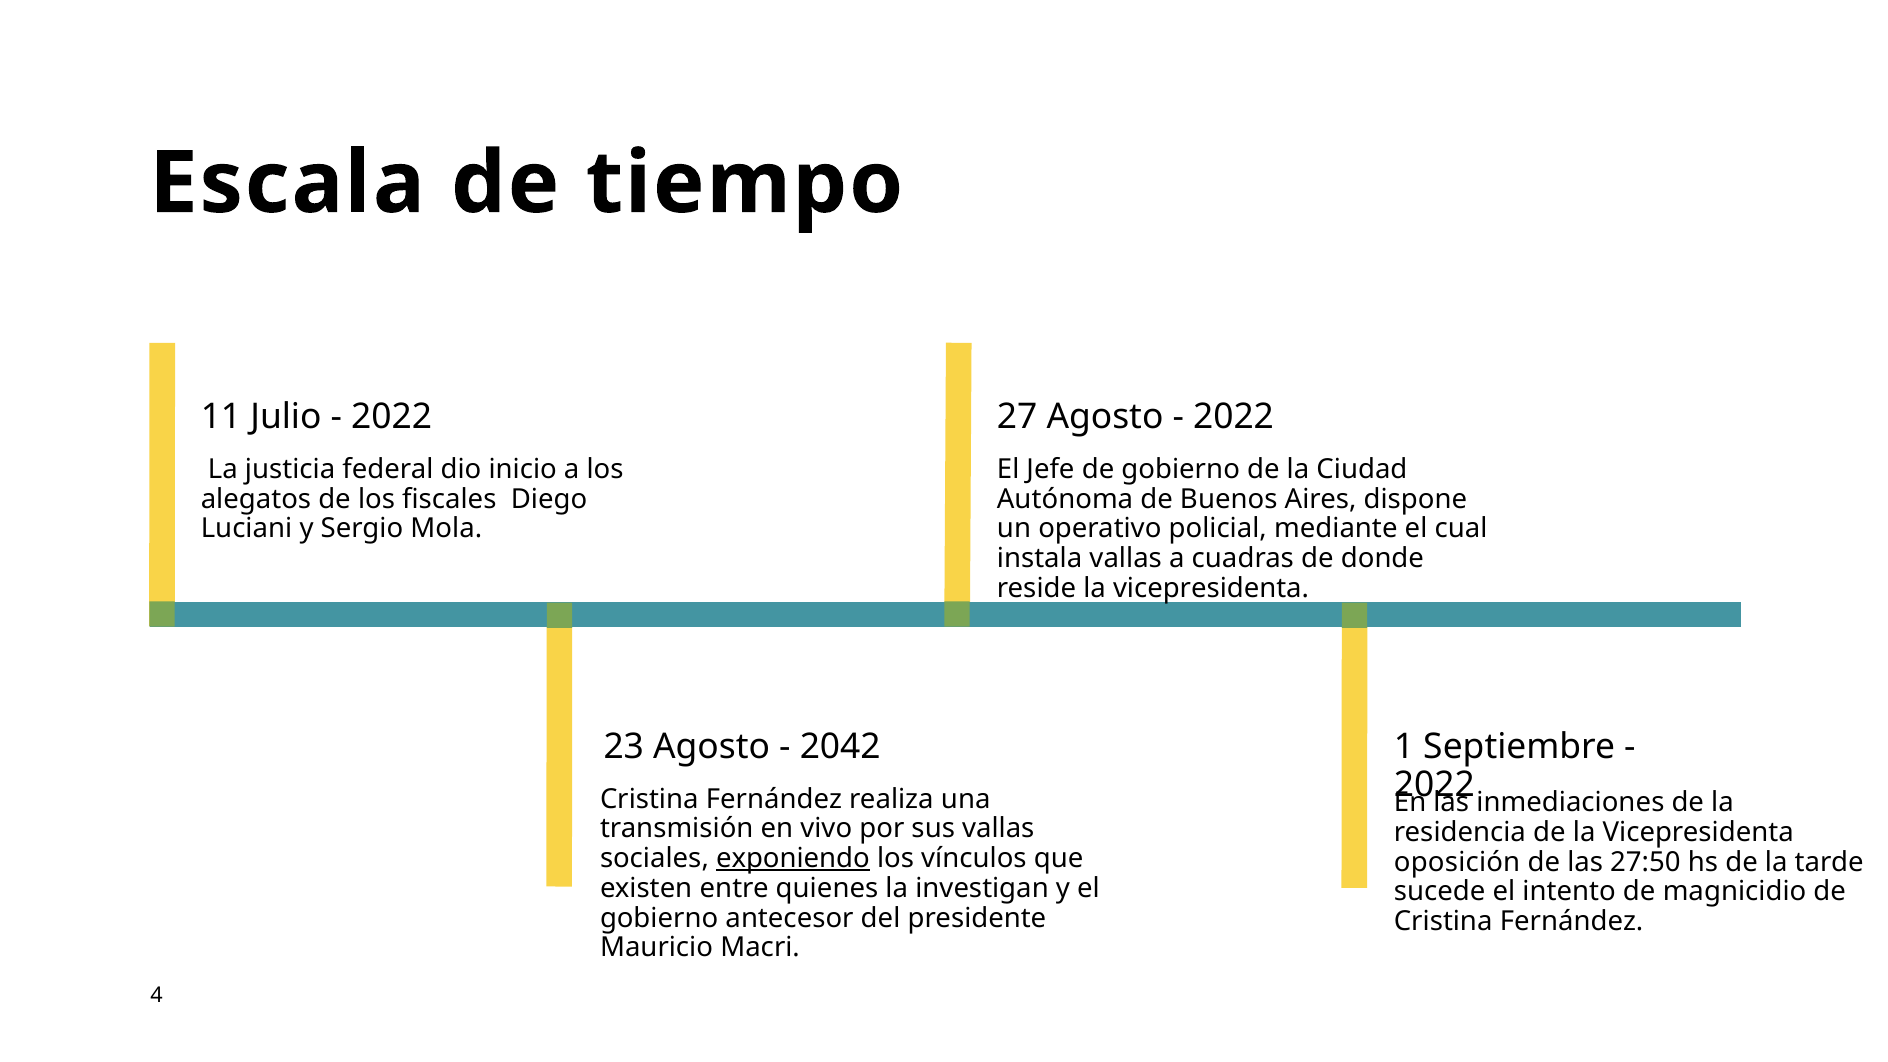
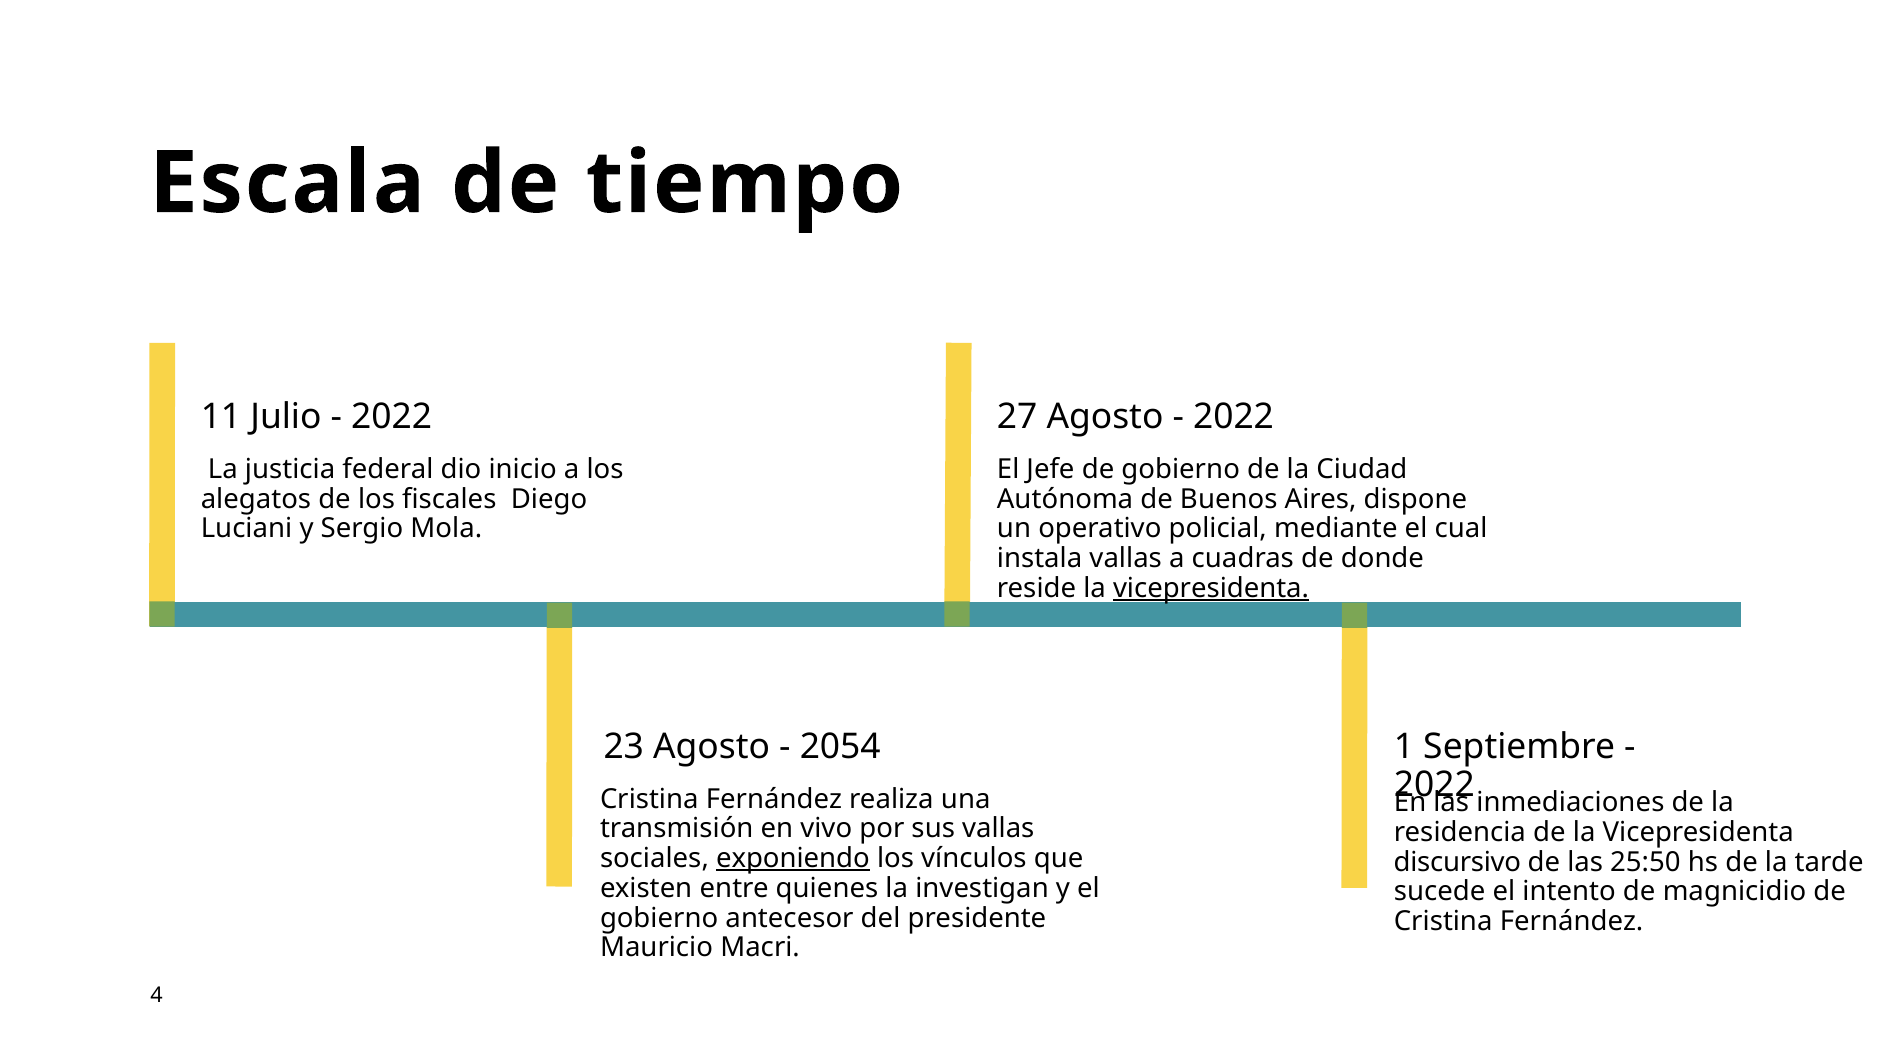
vicepresidenta at (1211, 588) underline: none -> present
2042: 2042 -> 2054
oposición: oposición -> discursivo
27:50: 27:50 -> 25:50
